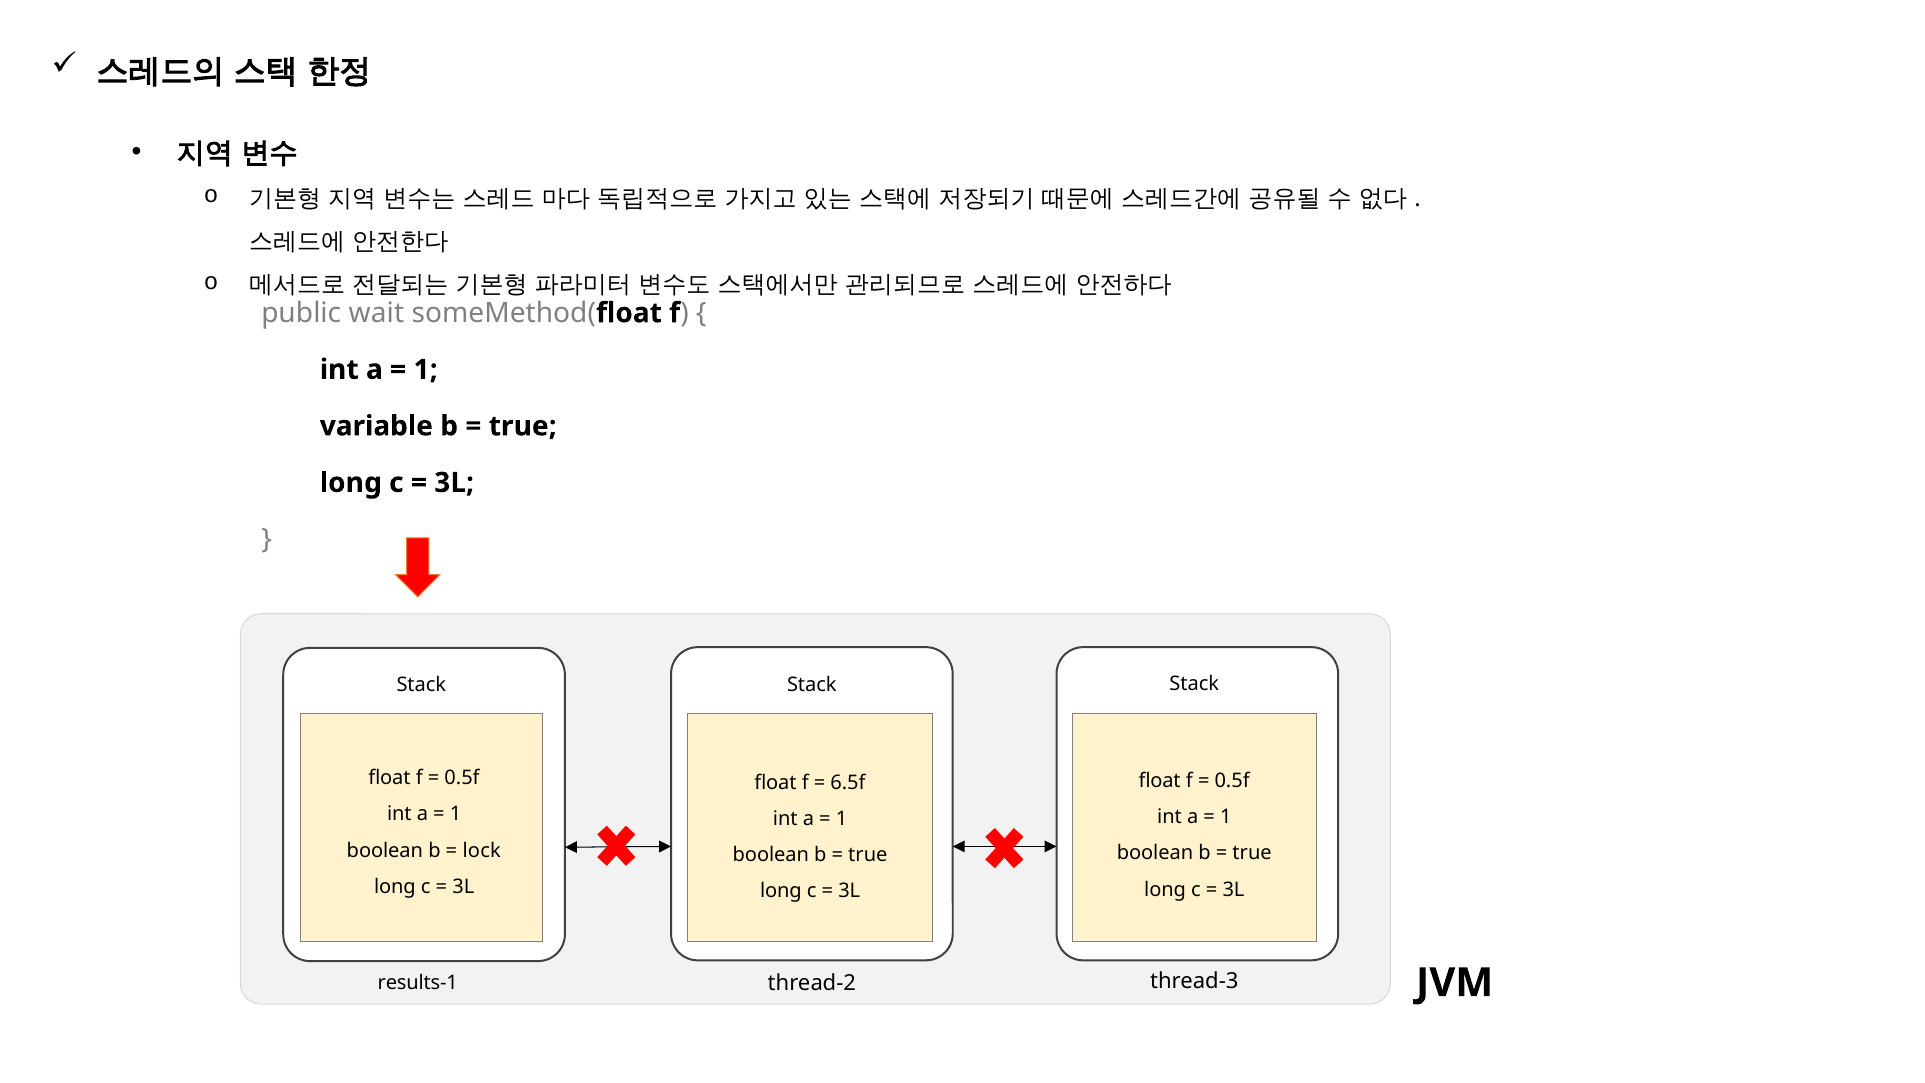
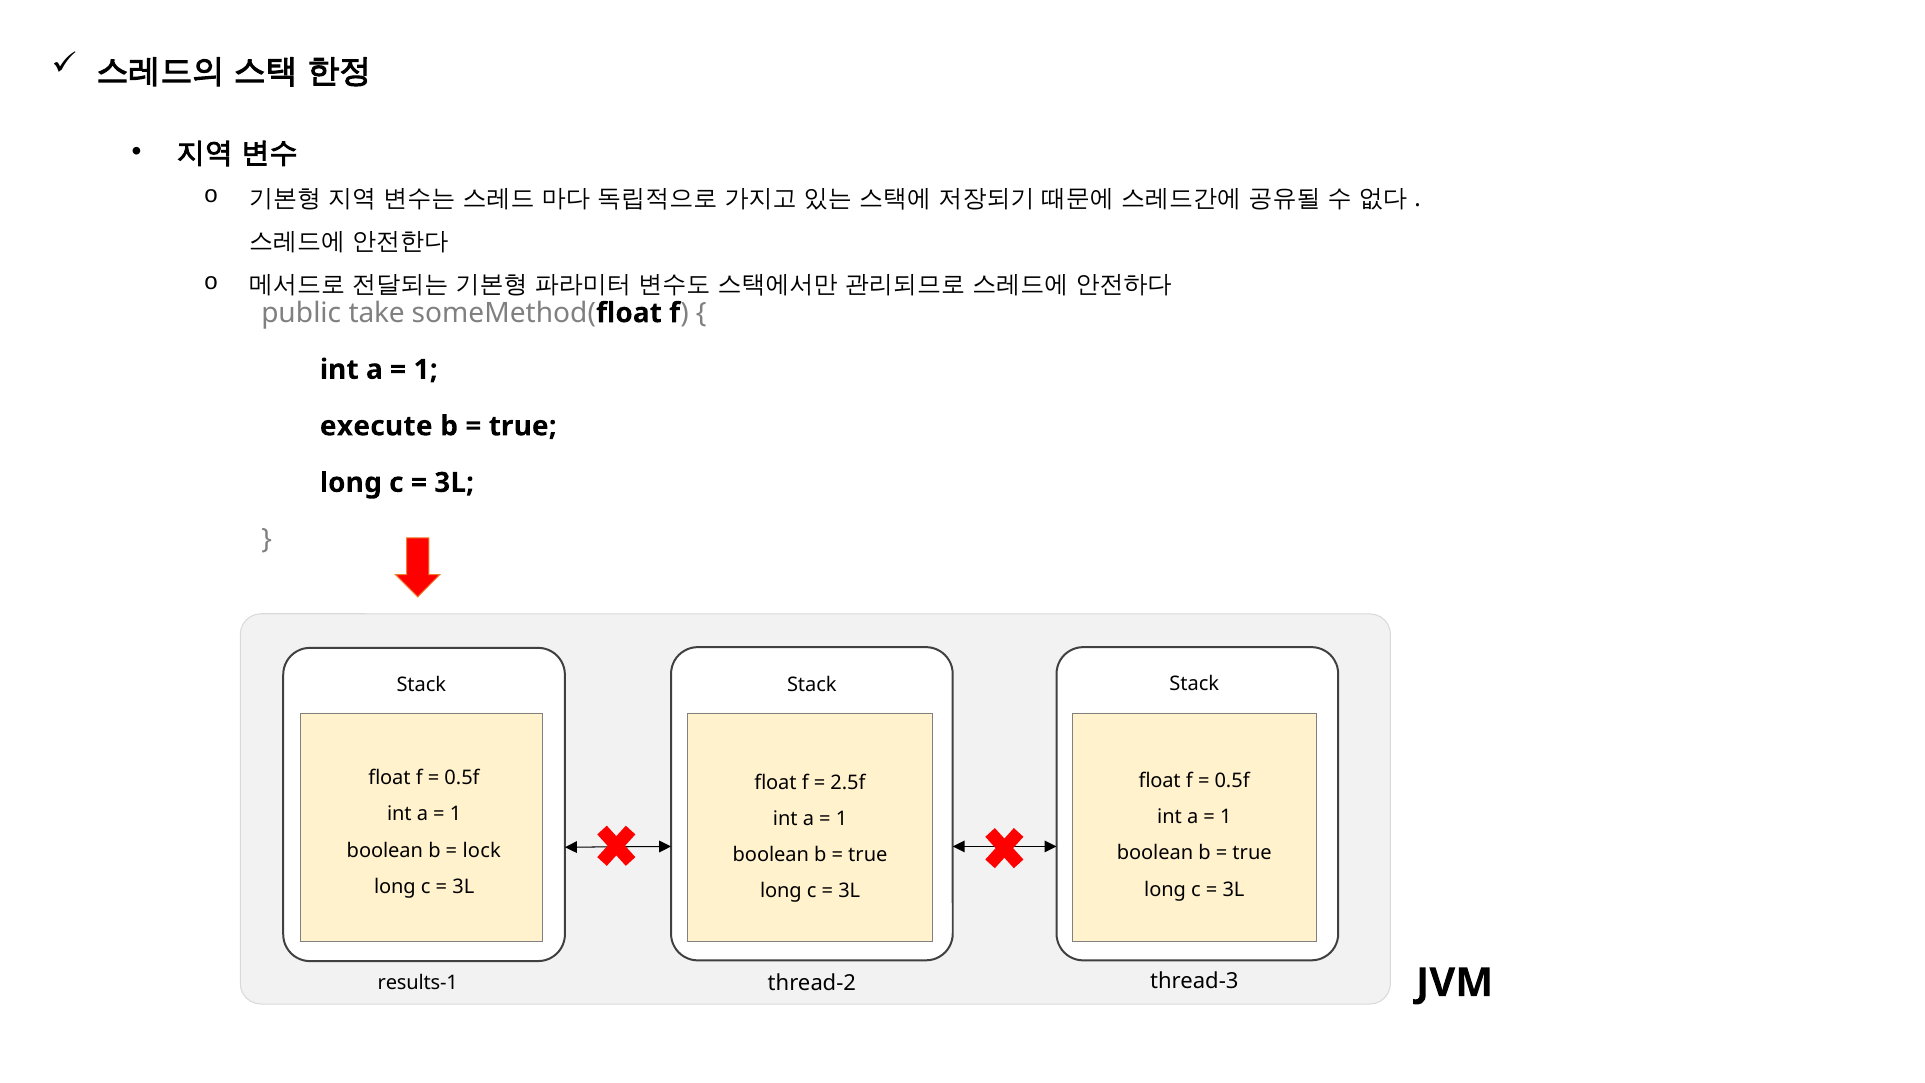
wait: wait -> take
variable: variable -> execute
6.5f: 6.5f -> 2.5f
